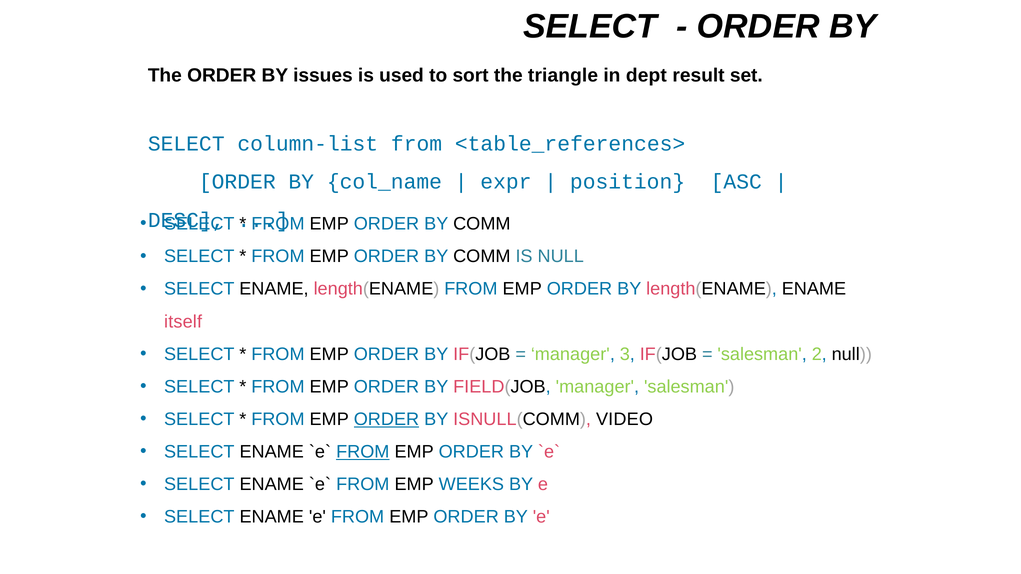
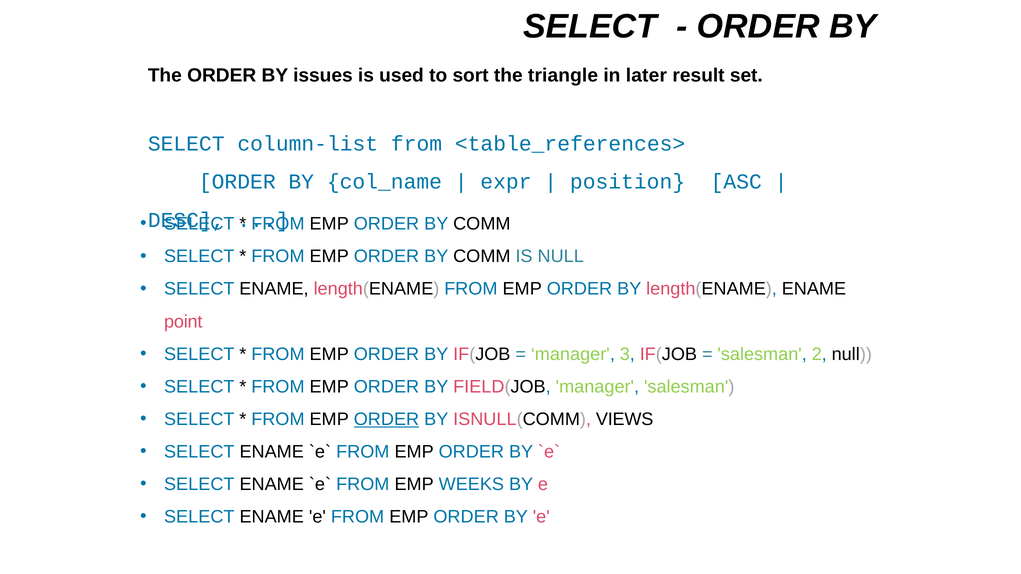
dept: dept -> later
itself: itself -> point
VIDEO: VIDEO -> VIEWS
FROM at (363, 452) underline: present -> none
